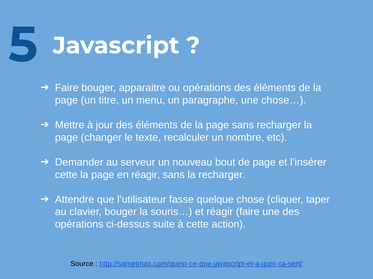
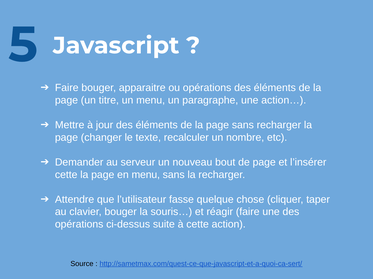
chose…: chose… -> action…
en réagir: réagir -> menu
